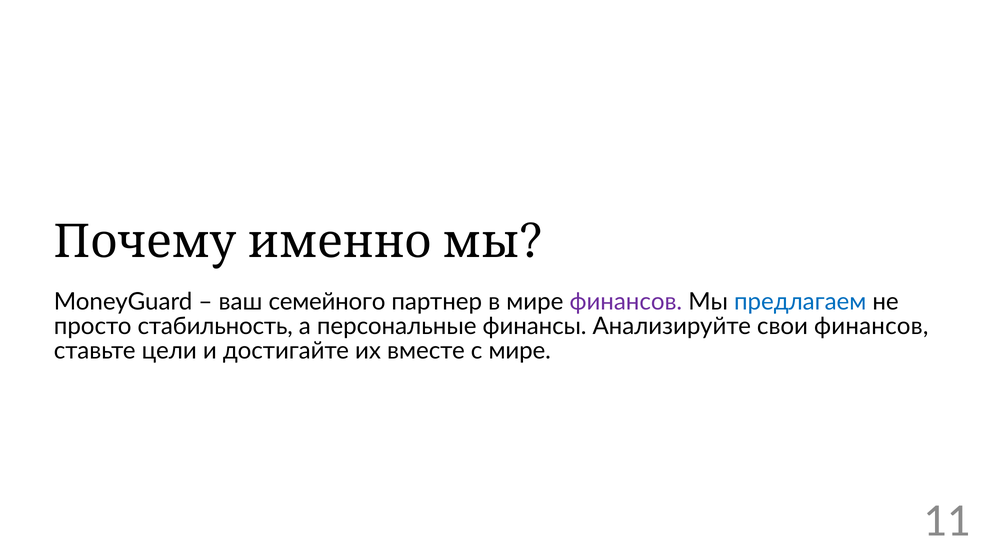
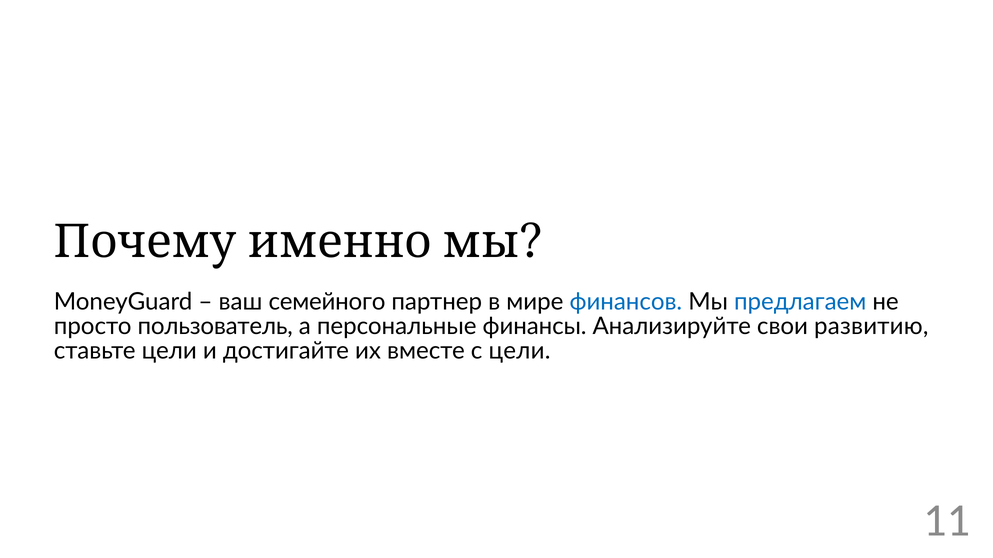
финансов at (626, 302) colour: purple -> blue
стабильность: стабильность -> пользователь
свои финансов: финансов -> развитию
с мире: мире -> цели
